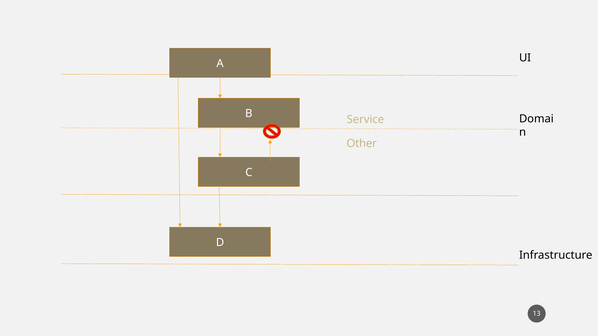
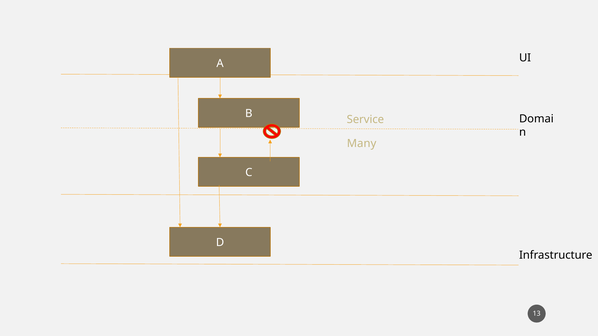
Other: Other -> Many
